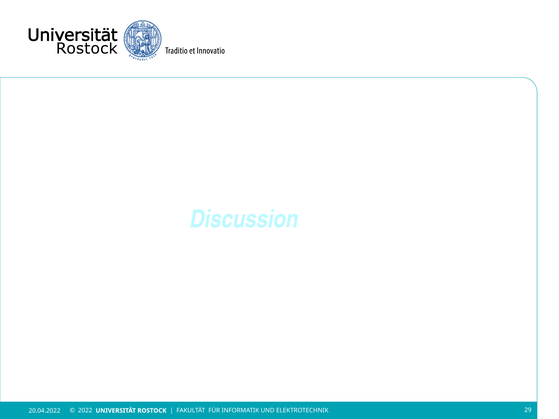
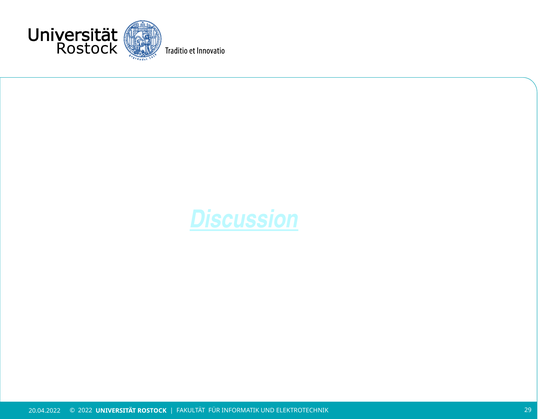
Discussion underline: none -> present
